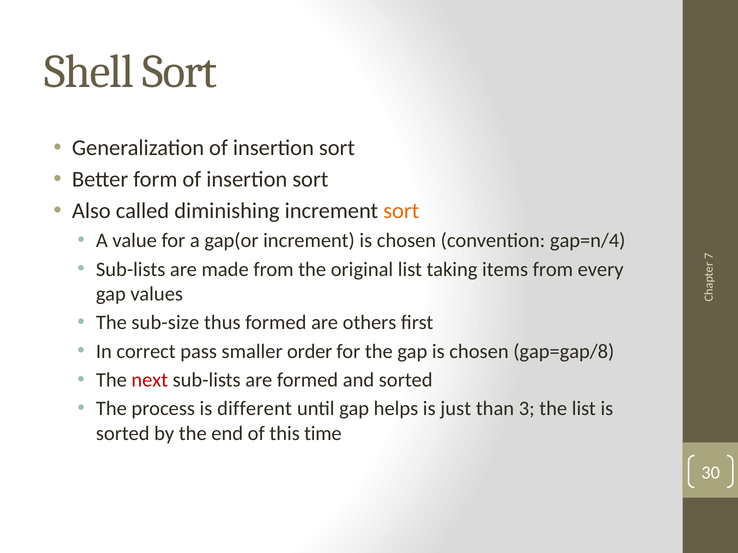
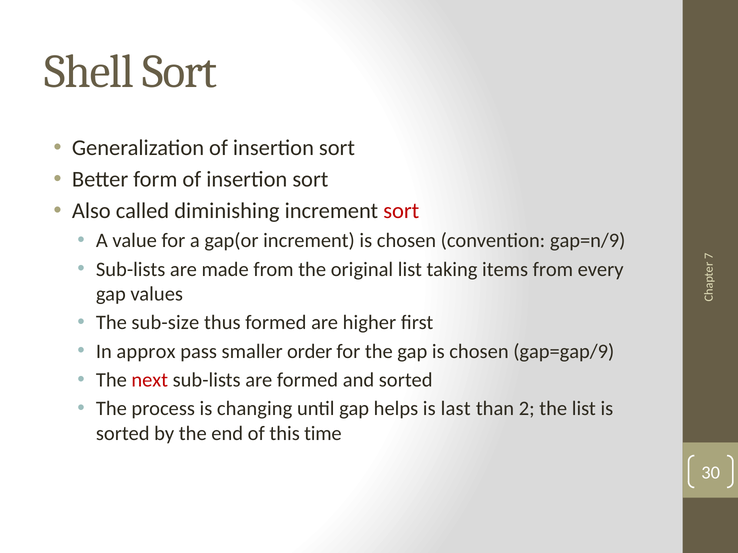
sort at (401, 211) colour: orange -> red
gap=n/4: gap=n/4 -> gap=n/9
others: others -> higher
correct: correct -> approx
gap=gap/8: gap=gap/8 -> gap=gap/9
different: different -> changing
just: just -> last
3: 3 -> 2
